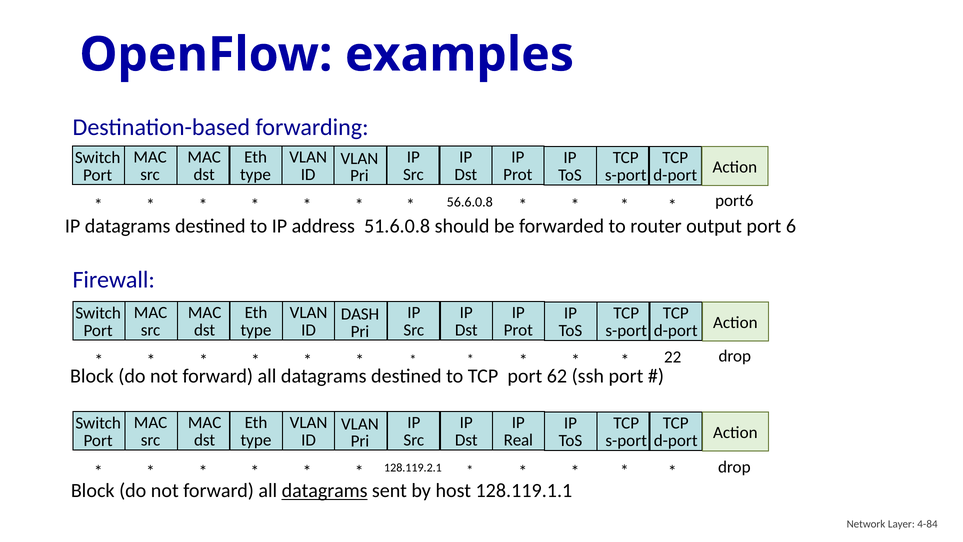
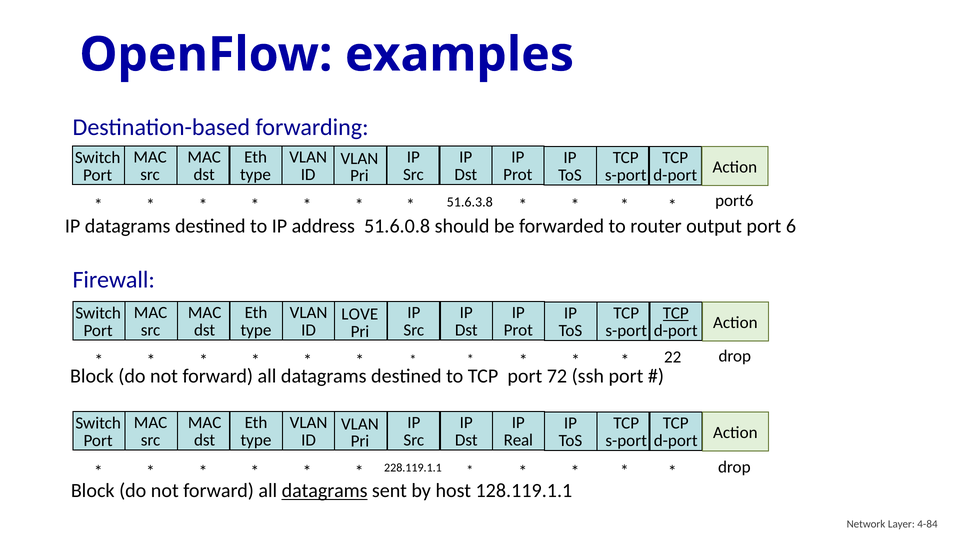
56.6.0.8: 56.6.0.8 -> 51.6.3.8
TCP at (676, 313) underline: none -> present
DASH: DASH -> LOVE
62: 62 -> 72
128.119.2.1: 128.119.2.1 -> 228.119.1.1
